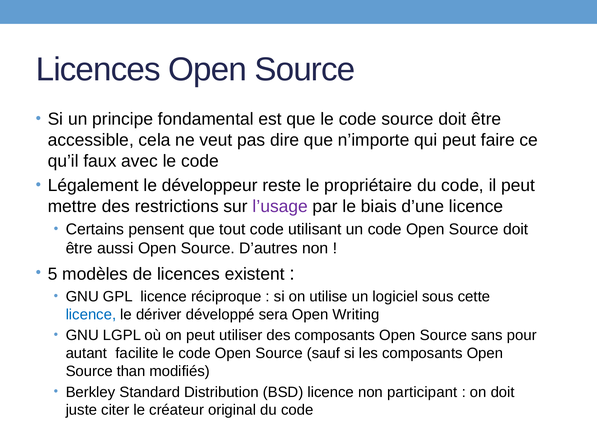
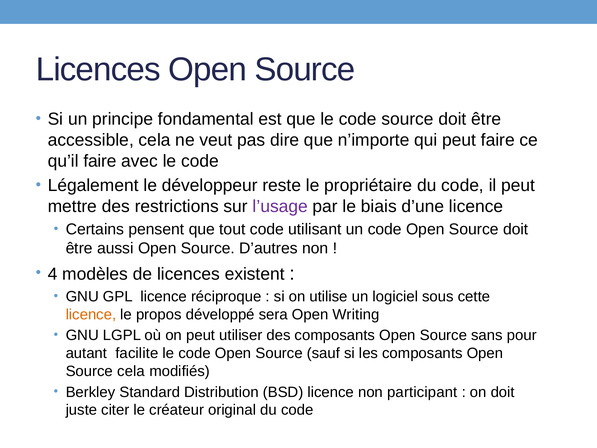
qu’il faux: faux -> faire
5: 5 -> 4
licence at (91, 314) colour: blue -> orange
dériver: dériver -> propos
Source than: than -> cela
